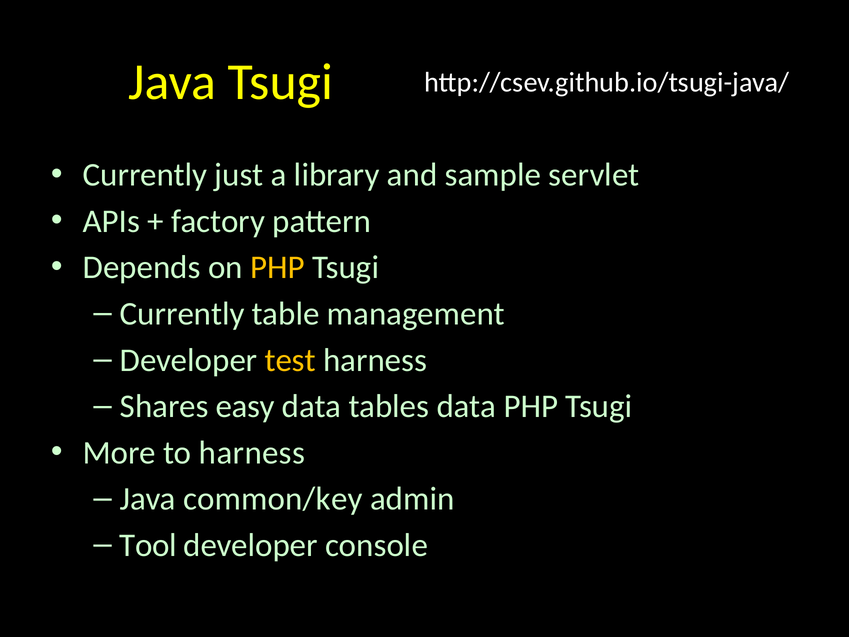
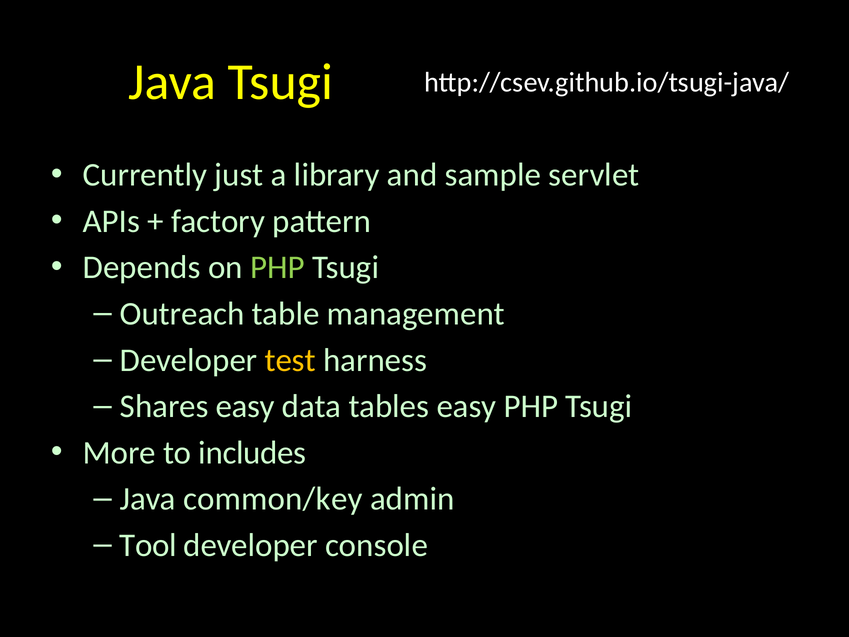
PHP at (277, 267) colour: yellow -> light green
Currently at (182, 314): Currently -> Outreach
tables data: data -> easy
to harness: harness -> includes
